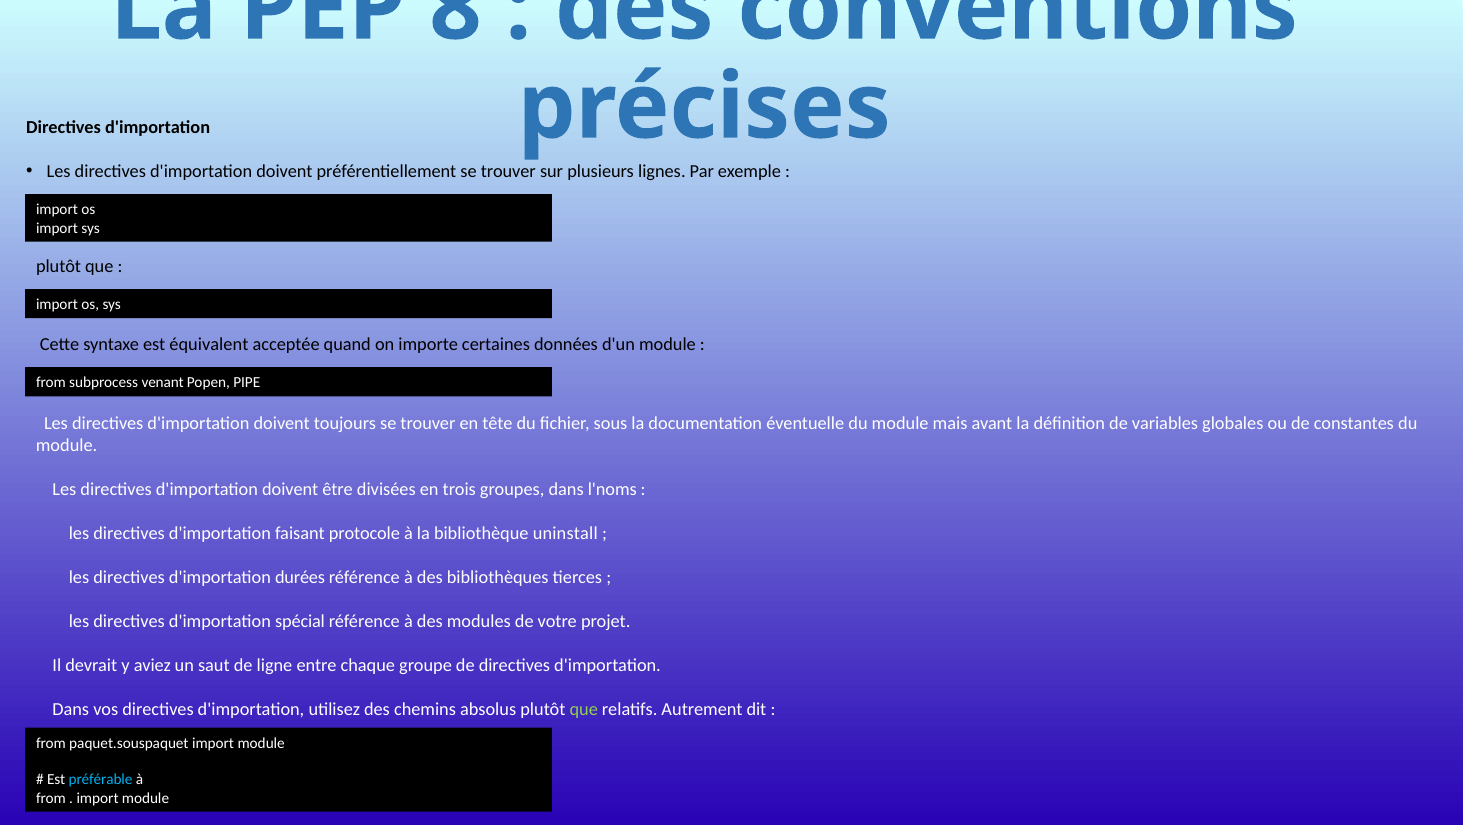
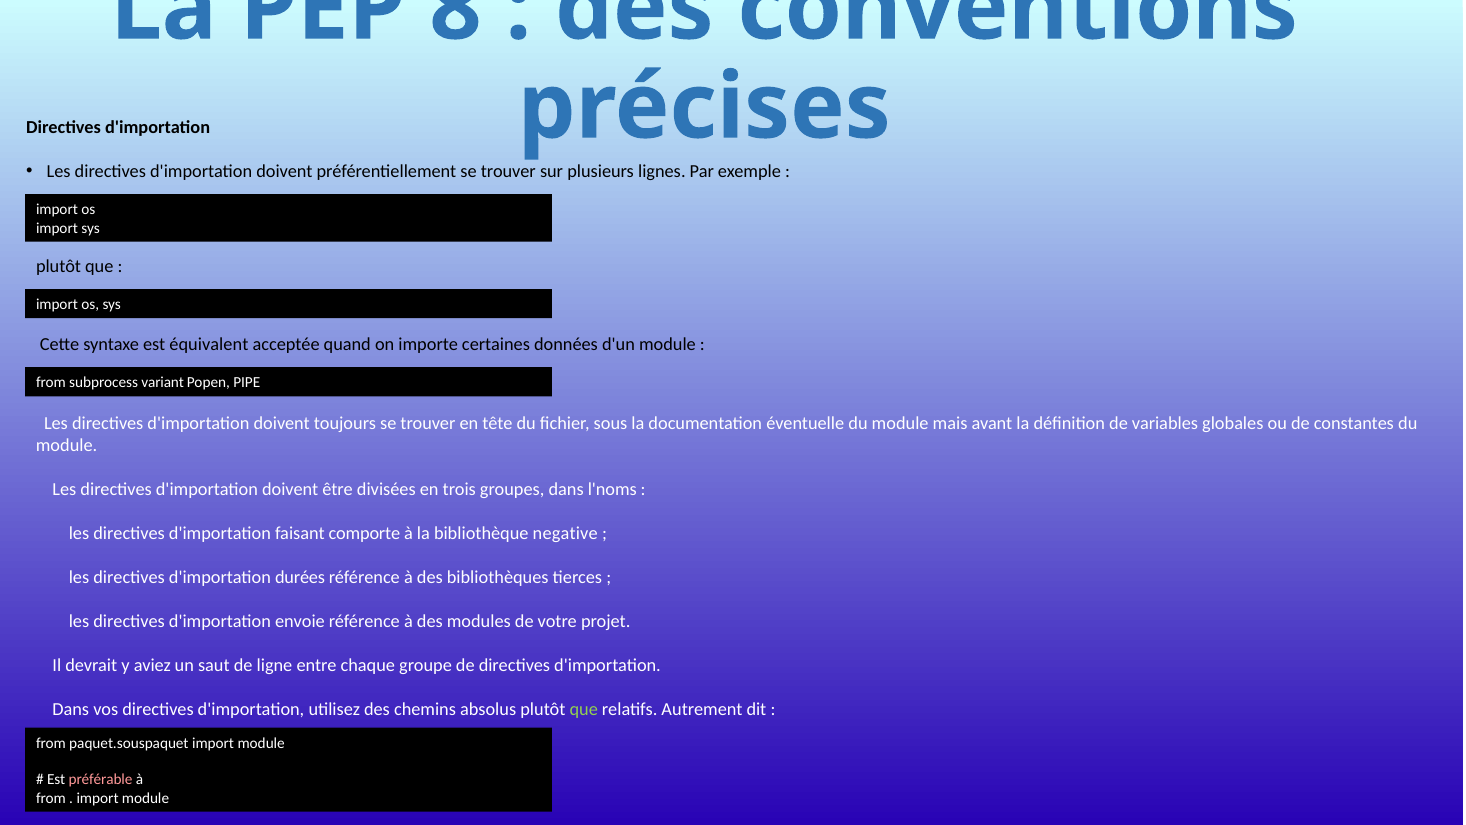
venant: venant -> variant
protocole: protocole -> comporte
uninstall: uninstall -> negative
spécial: spécial -> envoie
préférable colour: light blue -> pink
